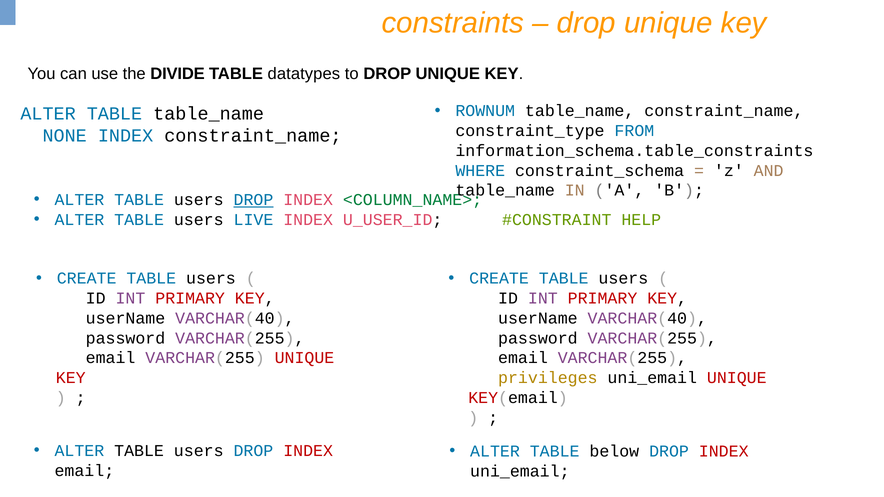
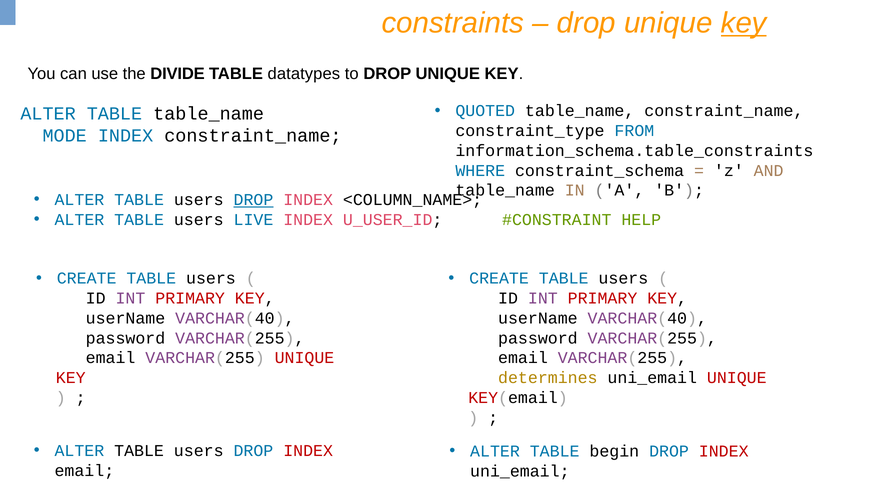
key at (744, 23) underline: none -> present
ROWNUM: ROWNUM -> QUOTED
NONE: NONE -> MODE
<COLUMN_NAME> colour: green -> black
privileges: privileges -> determines
below: below -> begin
